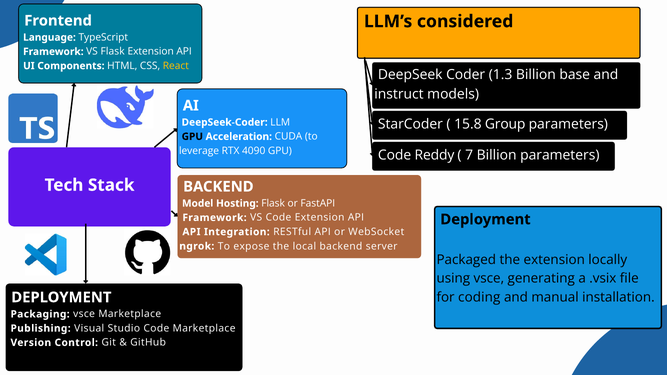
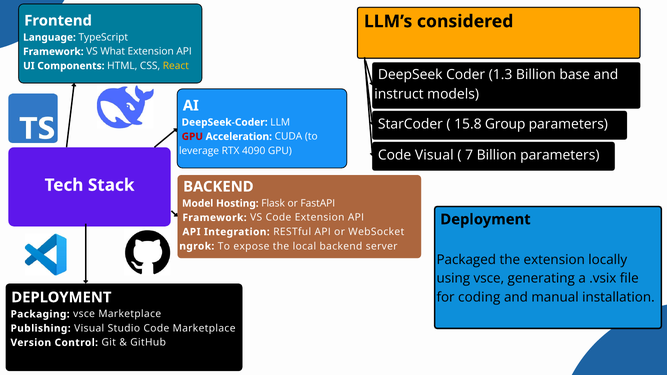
VS Flask: Flask -> What
GPU at (192, 137) colour: black -> red
Code Reddy: Reddy -> Visual
